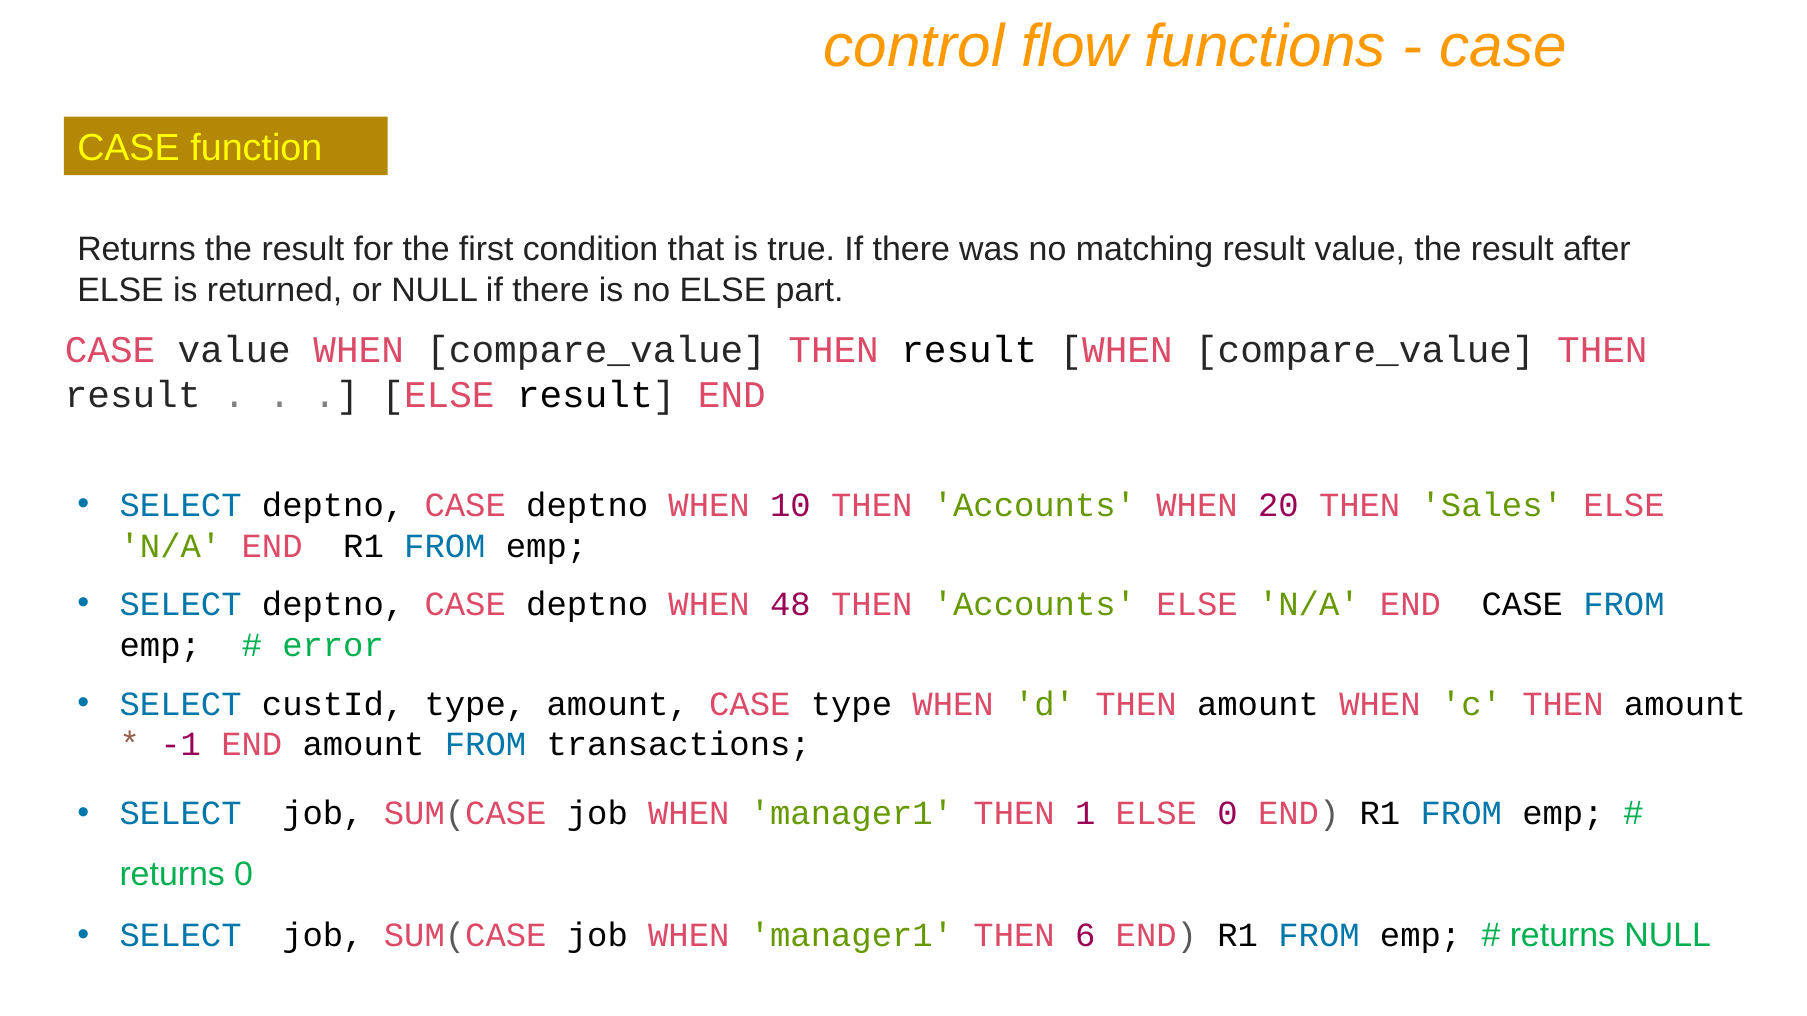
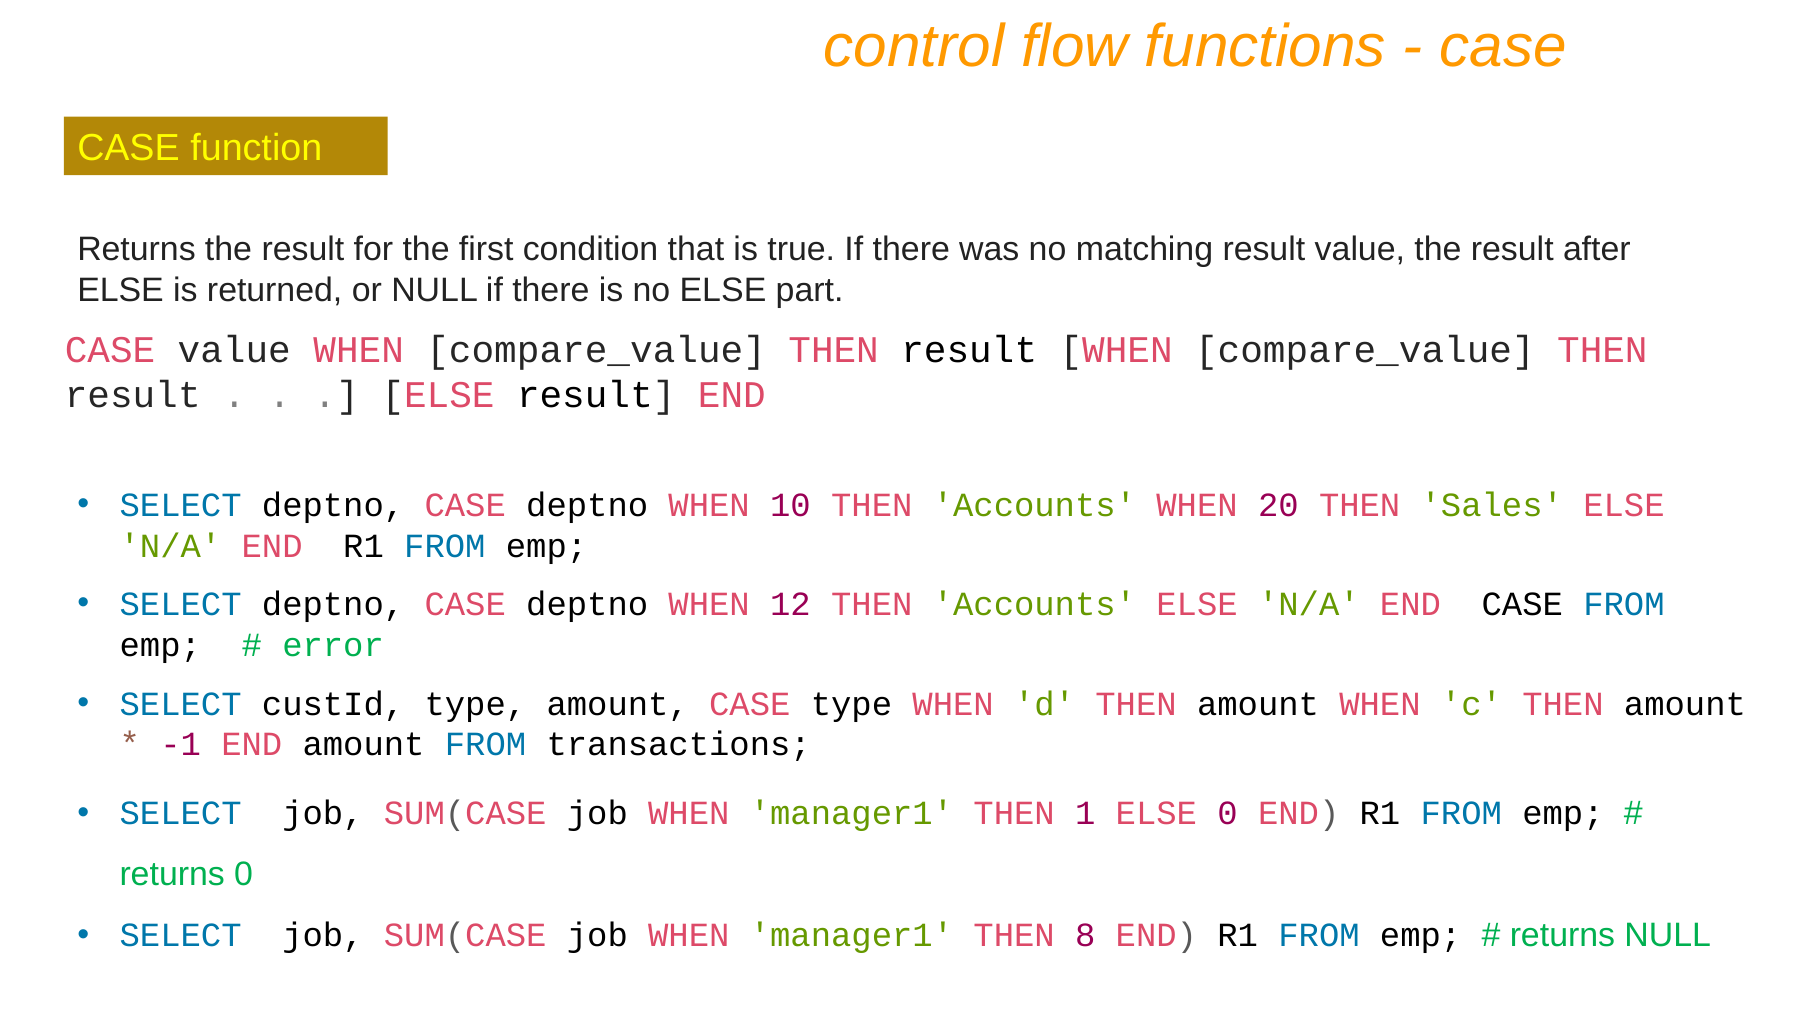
48: 48 -> 12
6: 6 -> 8
